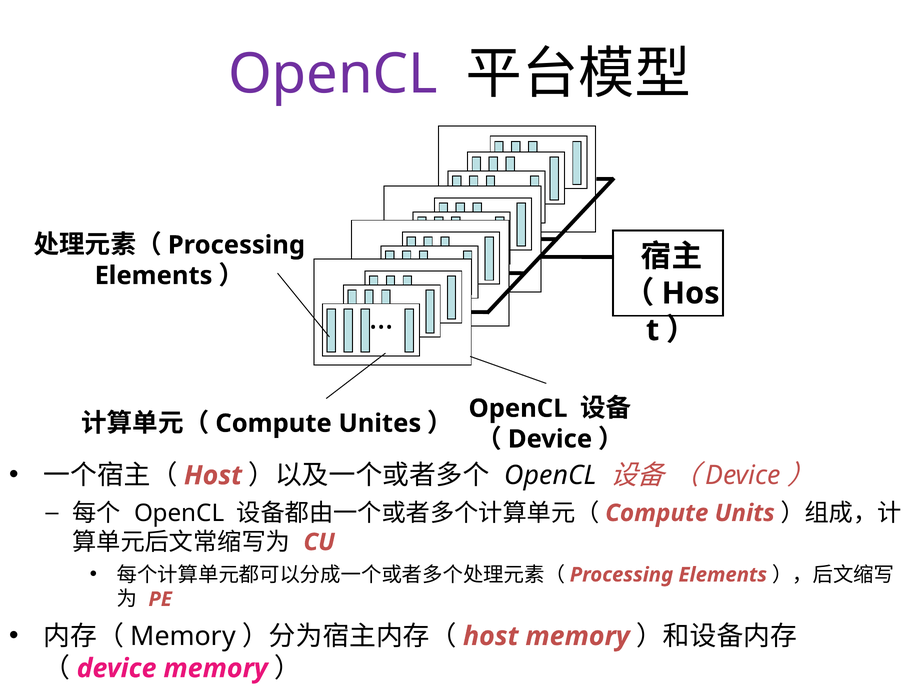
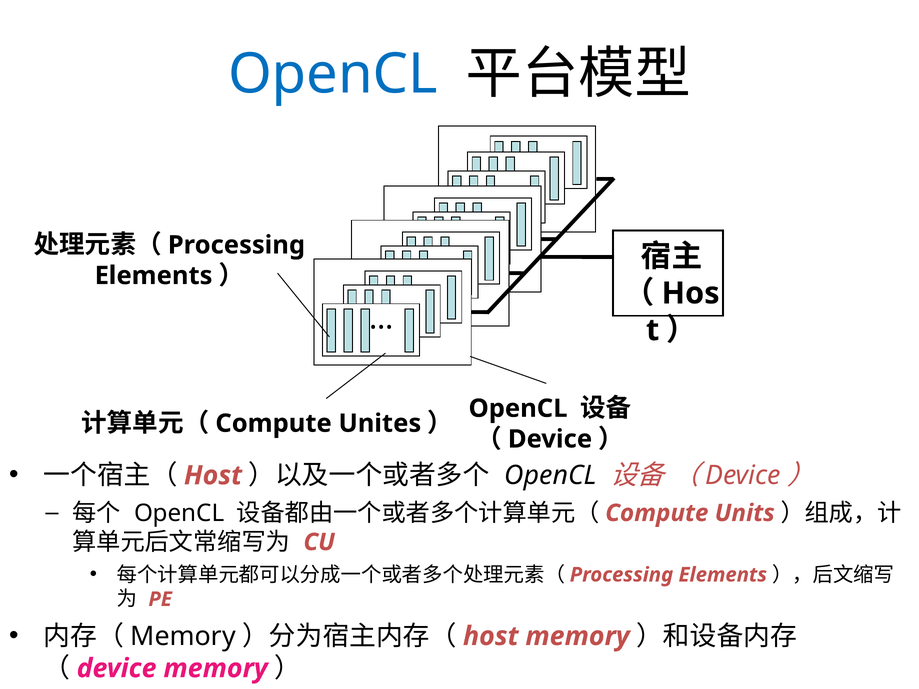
OpenCL at (333, 74) colour: purple -> blue
